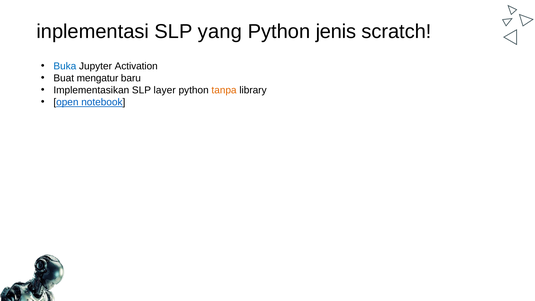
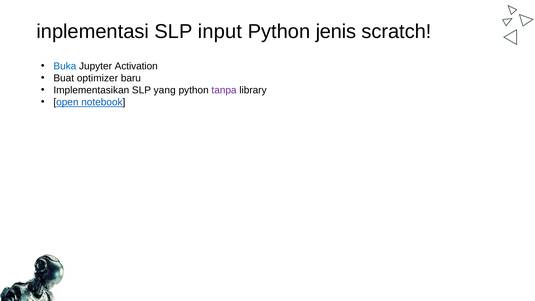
yang: yang -> input
mengatur: mengatur -> optimizer
layer: layer -> yang
tanpa colour: orange -> purple
